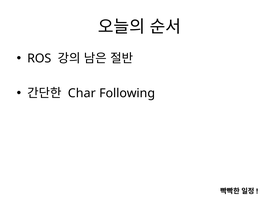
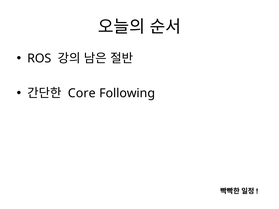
Char: Char -> Core
